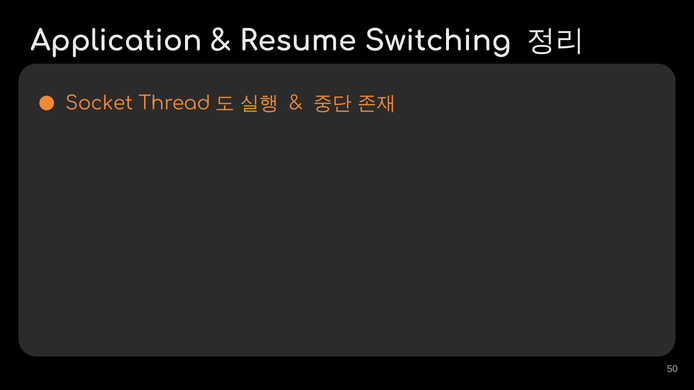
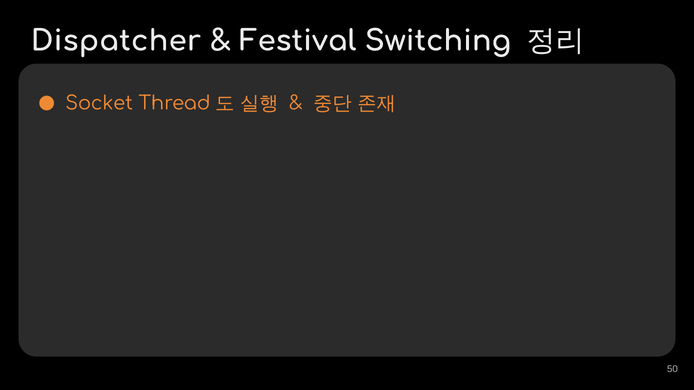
Application: Application -> Dispatcher
Resume: Resume -> Festival
